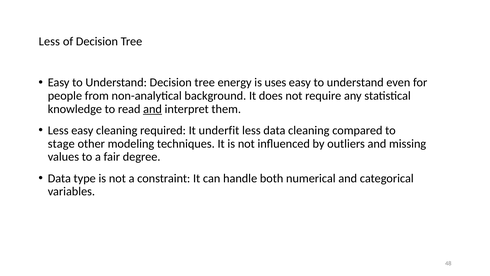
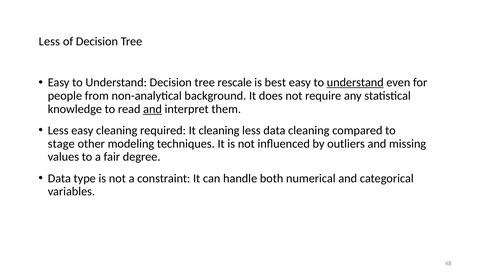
energy: energy -> rescale
uses: uses -> best
understand at (355, 82) underline: none -> present
It underfit: underfit -> cleaning
